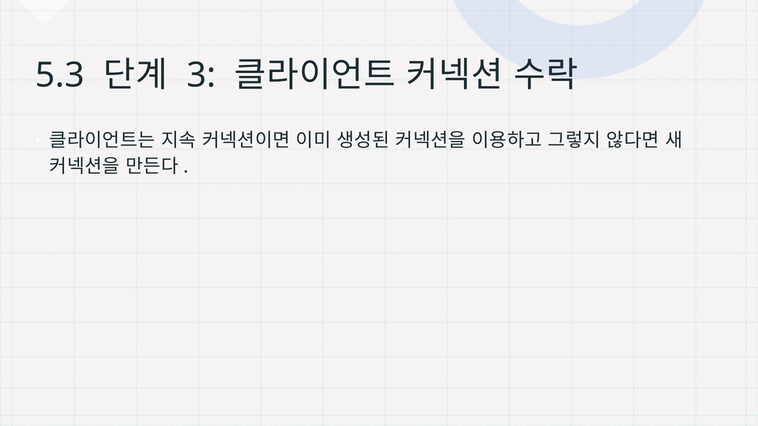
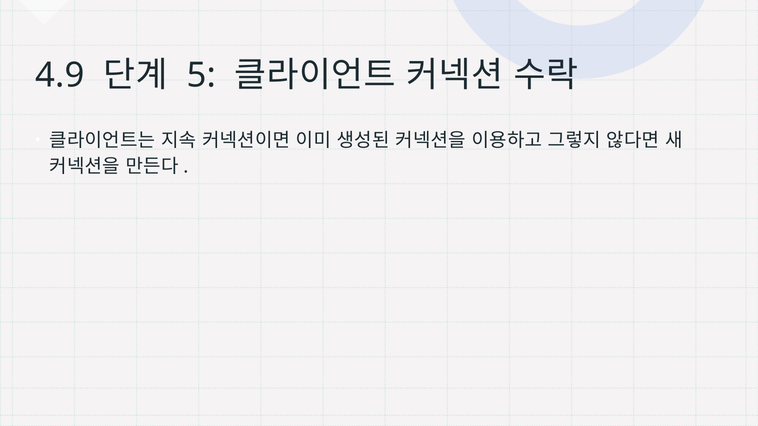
5.3: 5.3 -> 4.9
3: 3 -> 5
